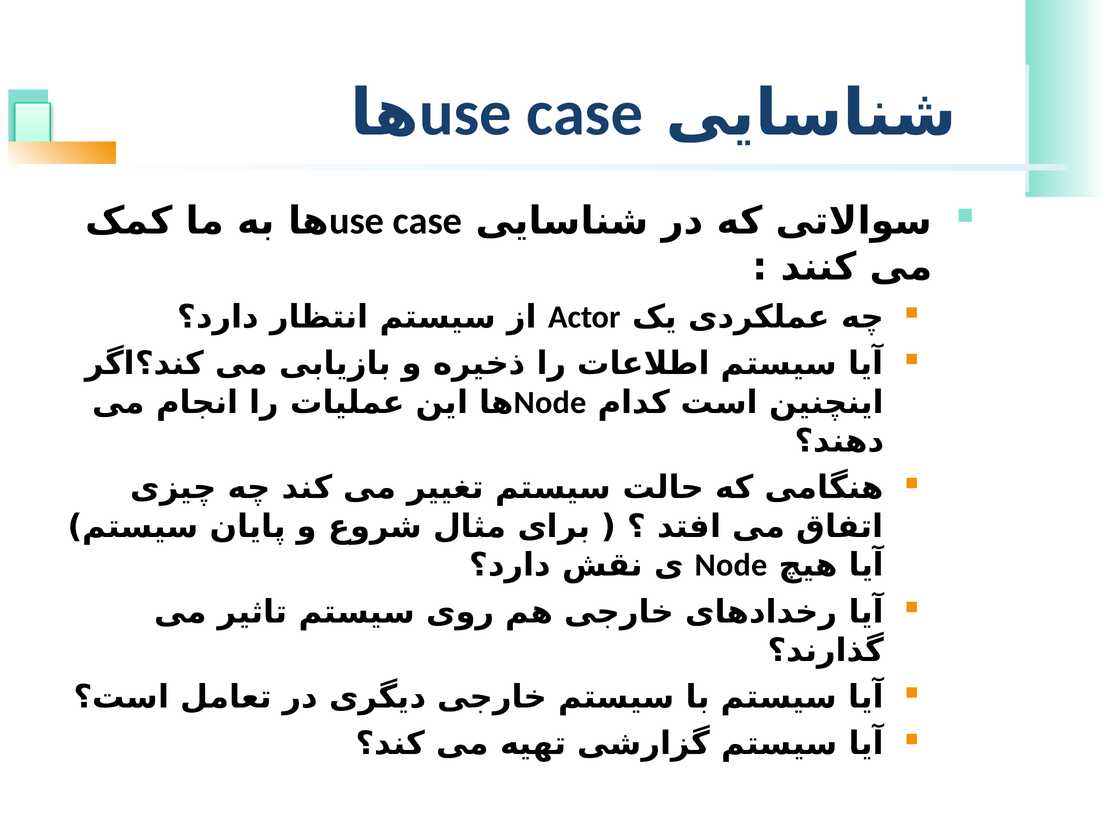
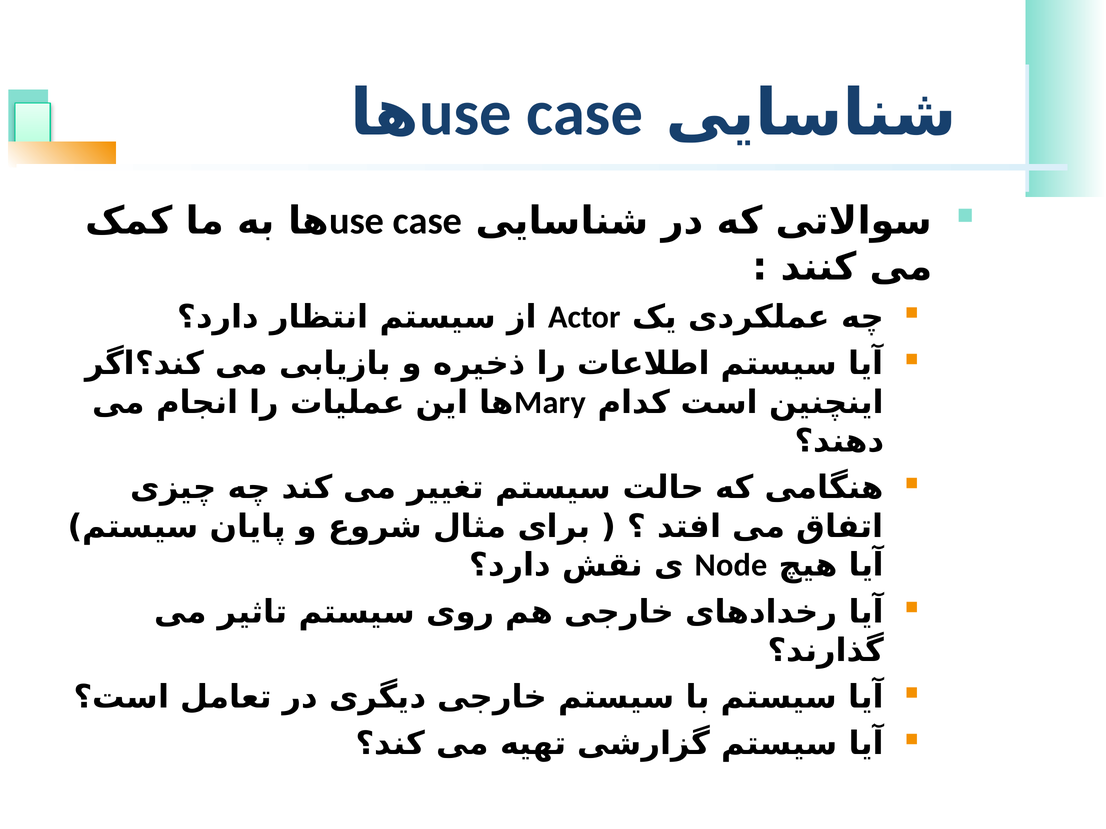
Node at (550, 403): Node -> Mary
